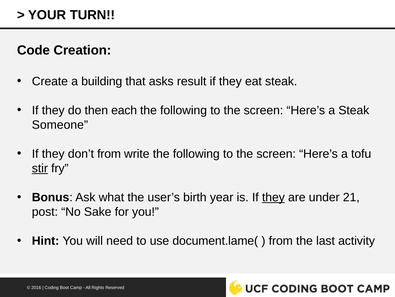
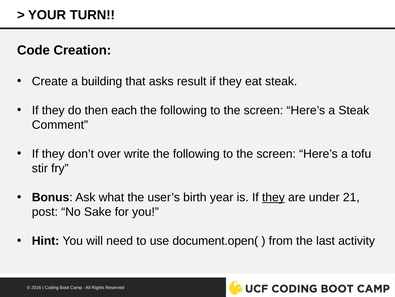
Someone: Someone -> Comment
don’t from: from -> over
stir underline: present -> none
document.lame(: document.lame( -> document.open(
